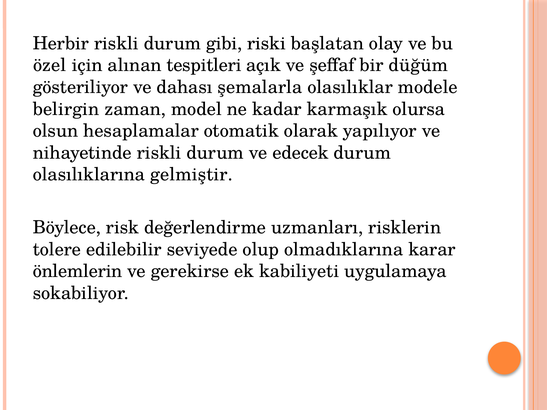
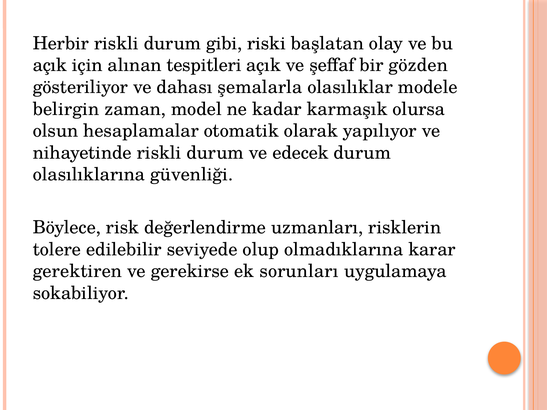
özel at (50, 65): özel -> açık
düğüm: düğüm -> gözden
gelmiştir: gelmiştir -> güvenliği
önlemlerin: önlemlerin -> gerektiren
kabiliyeti: kabiliyeti -> sorunları
